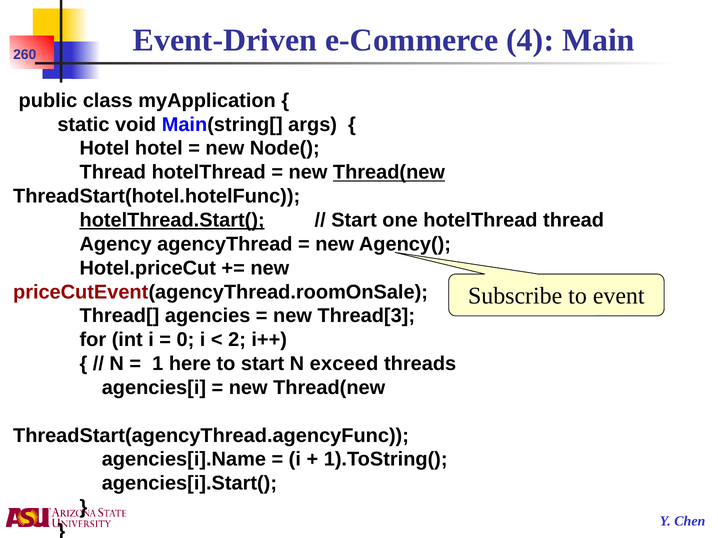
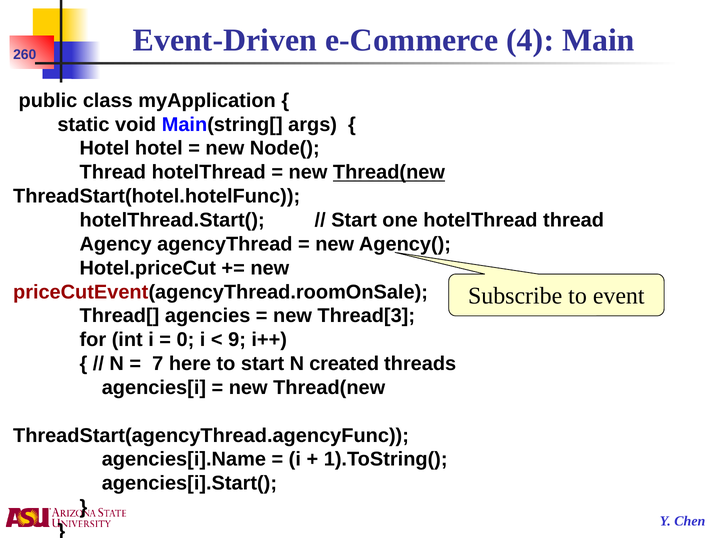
hotelThread.Start( underline: present -> none
2: 2 -> 9
1: 1 -> 7
exceed: exceed -> created
